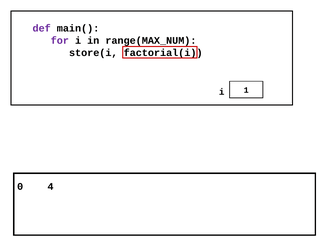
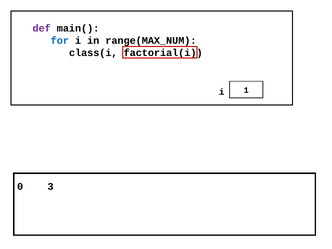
for colour: purple -> blue
store(i: store(i -> class(i
4: 4 -> 3
